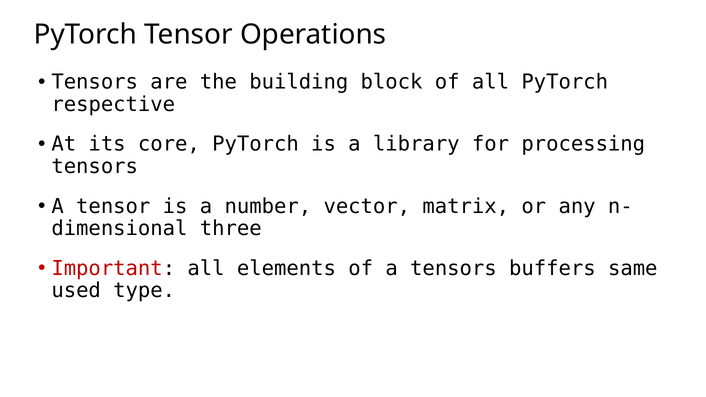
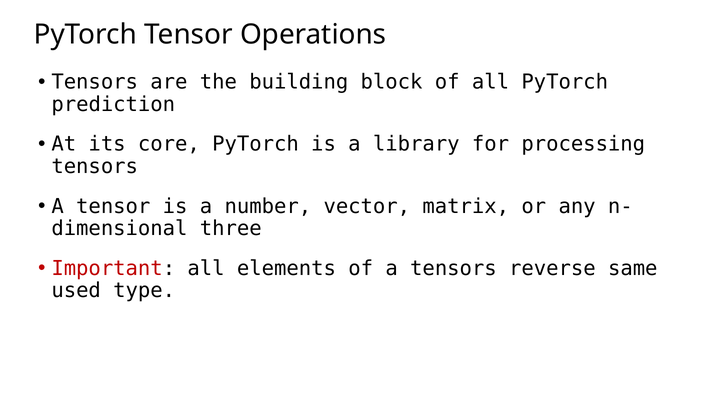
respective: respective -> prediction
buffers: buffers -> reverse
